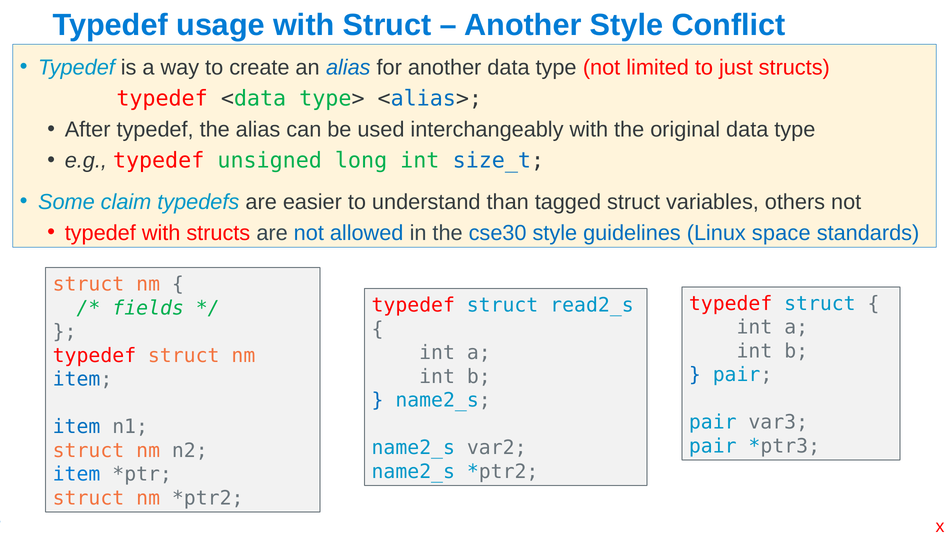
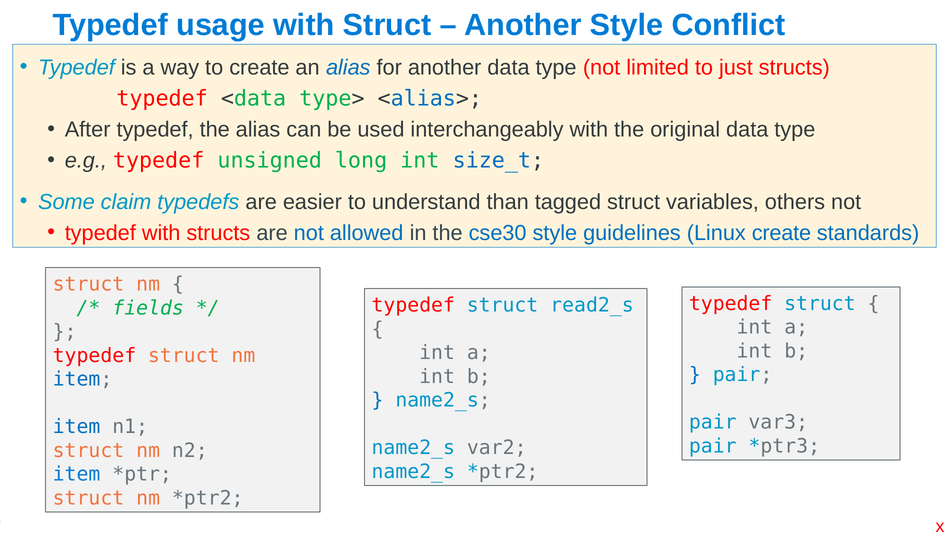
Linux space: space -> create
